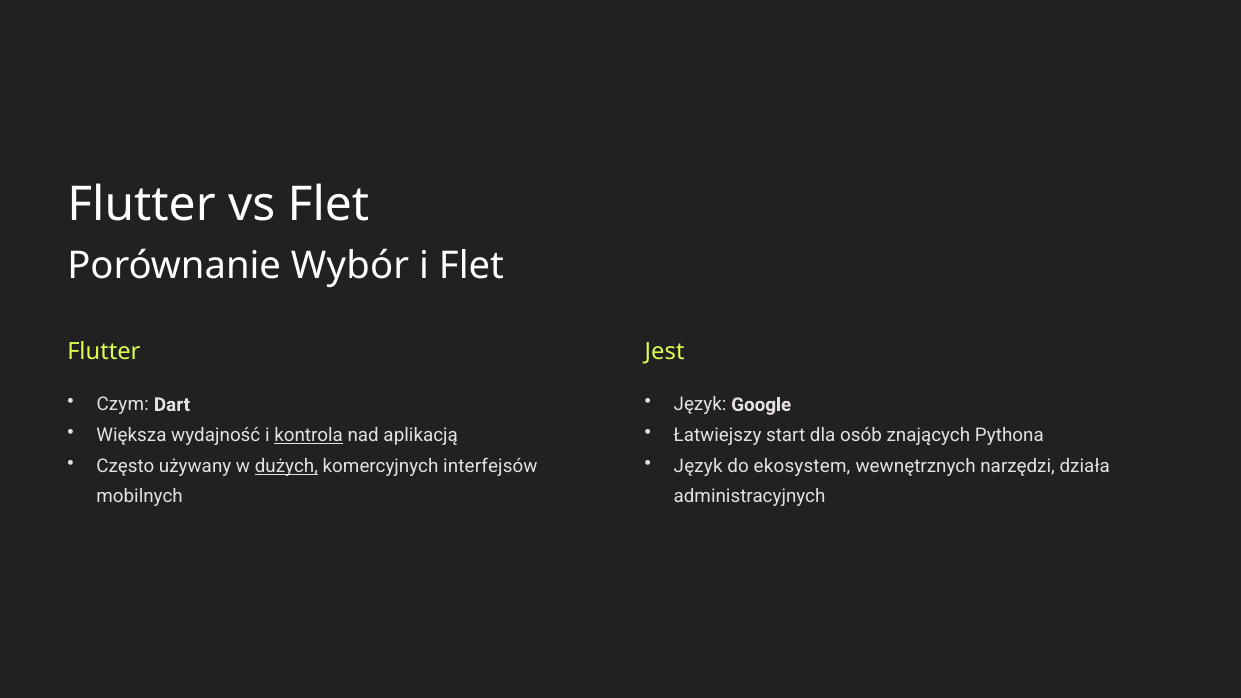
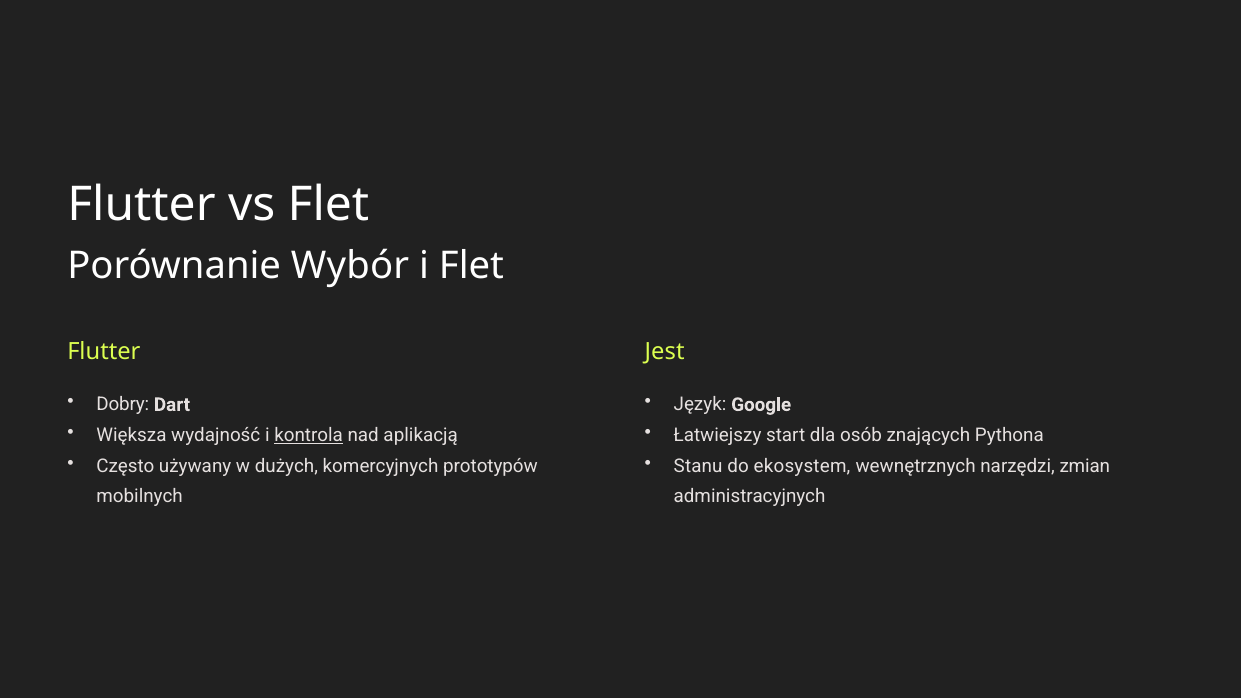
Czym: Czym -> Dobry
dużych underline: present -> none
interfejsów: interfejsów -> prototypów
Język at (698, 466): Język -> Stanu
działa: działa -> zmian
